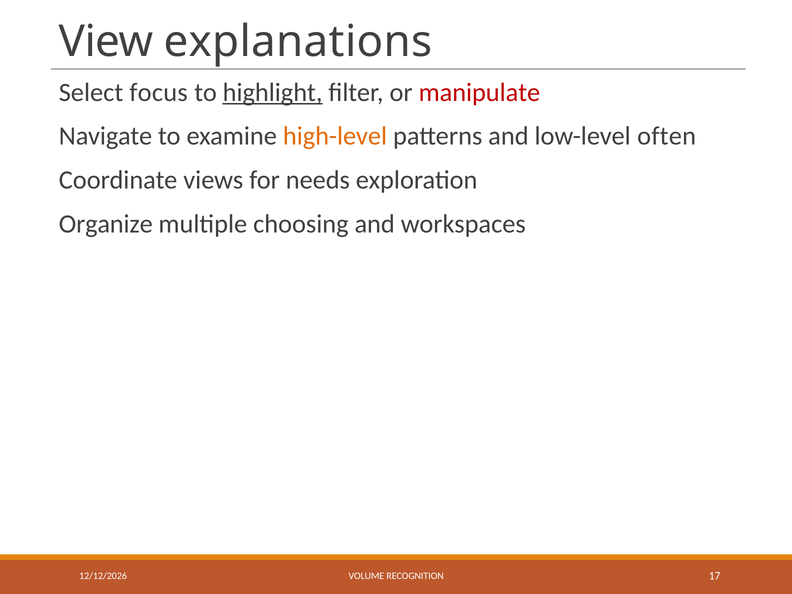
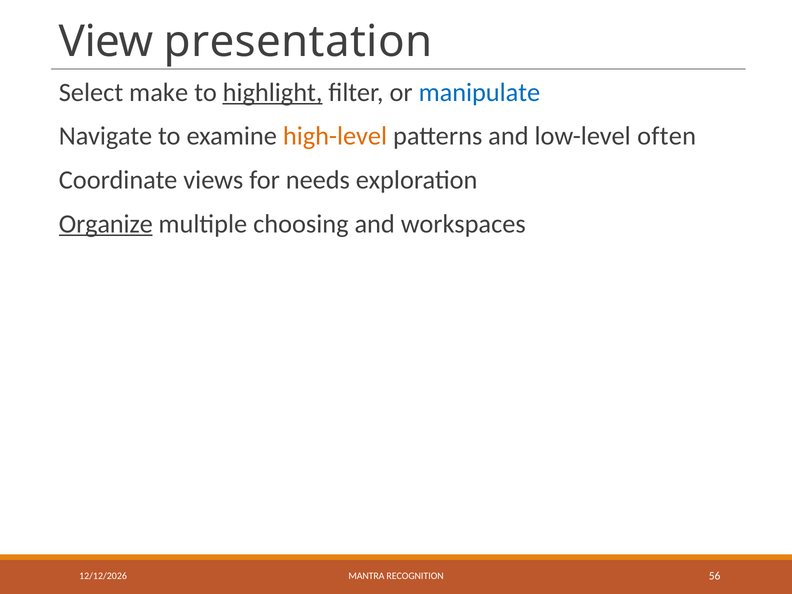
explanations: explanations -> presentation
focus: focus -> make
manipulate colour: red -> blue
Organize underline: none -> present
VOLUME: VOLUME -> MANTRA
17: 17 -> 56
